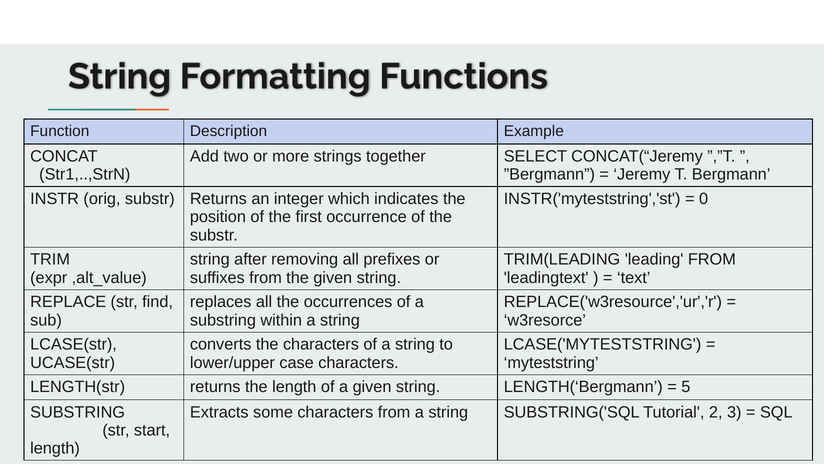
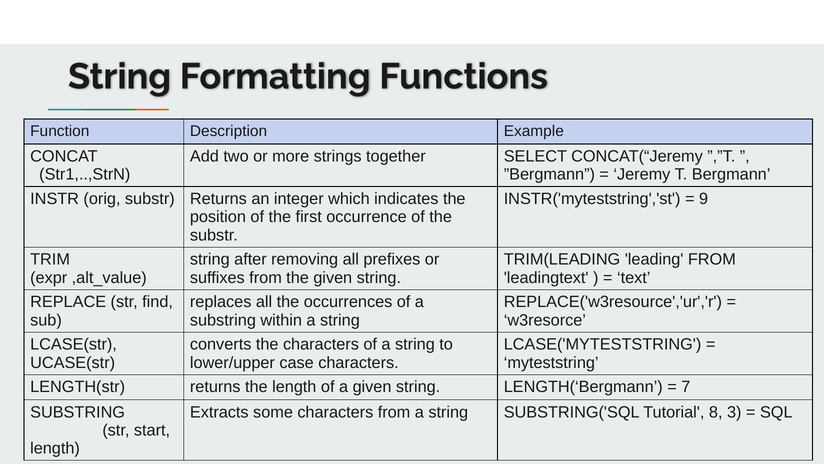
0: 0 -> 9
5: 5 -> 7
2: 2 -> 8
